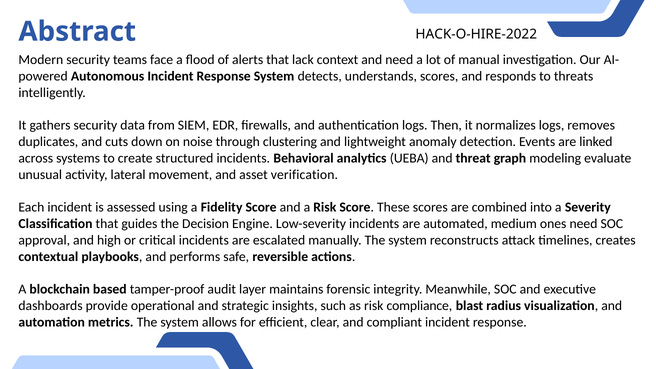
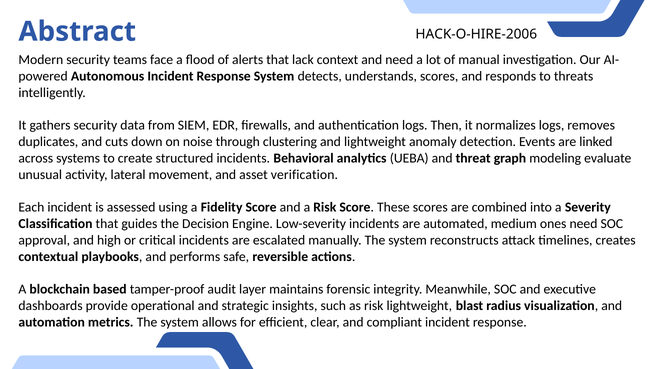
HACK-O-HIRE-2022: HACK-O-HIRE-2022 -> HACK-O-HIRE-2006
risk compliance: compliance -> lightweight
